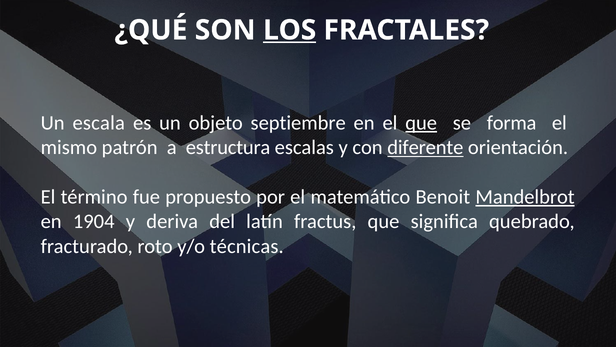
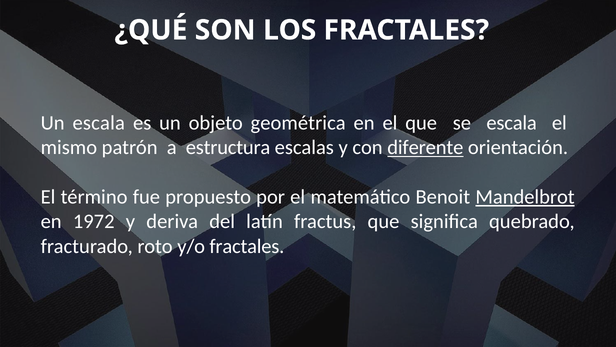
LOS underline: present -> none
septiembre: septiembre -> geométrica
que at (421, 123) underline: present -> none
se forma: forma -> escala
1904: 1904 -> 1972
y/o técnicas: técnicas -> fractales
